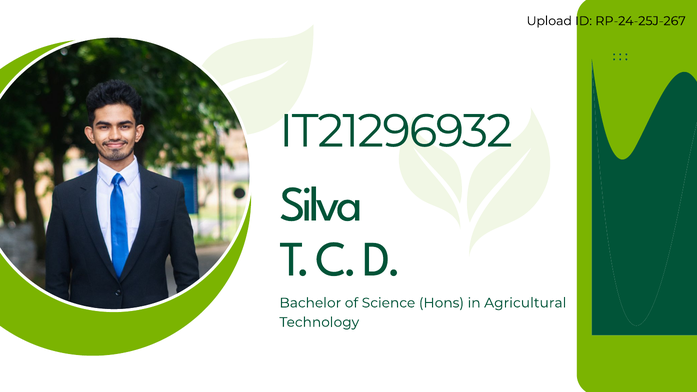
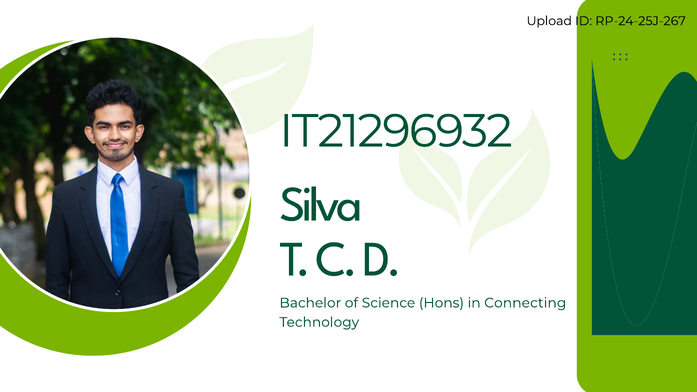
Agricultural: Agricultural -> Connecting
